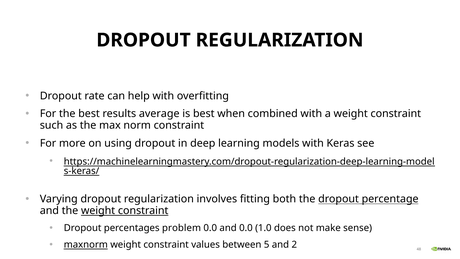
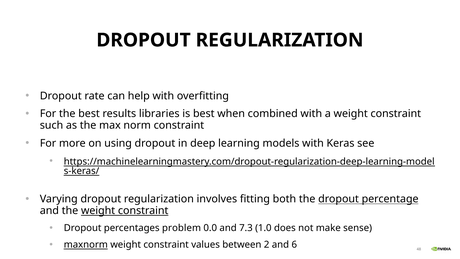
average: average -> libraries
and 0.0: 0.0 -> 7.3
5: 5 -> 2
2: 2 -> 6
